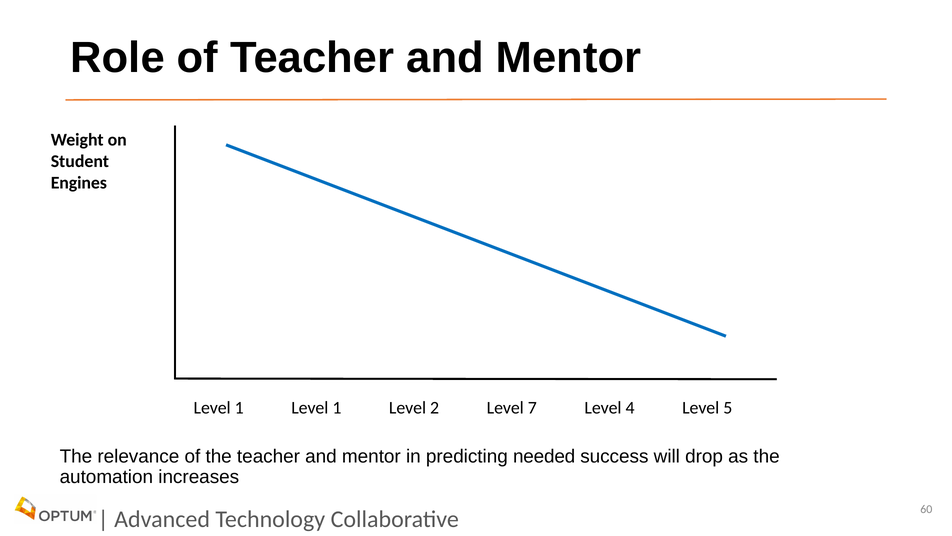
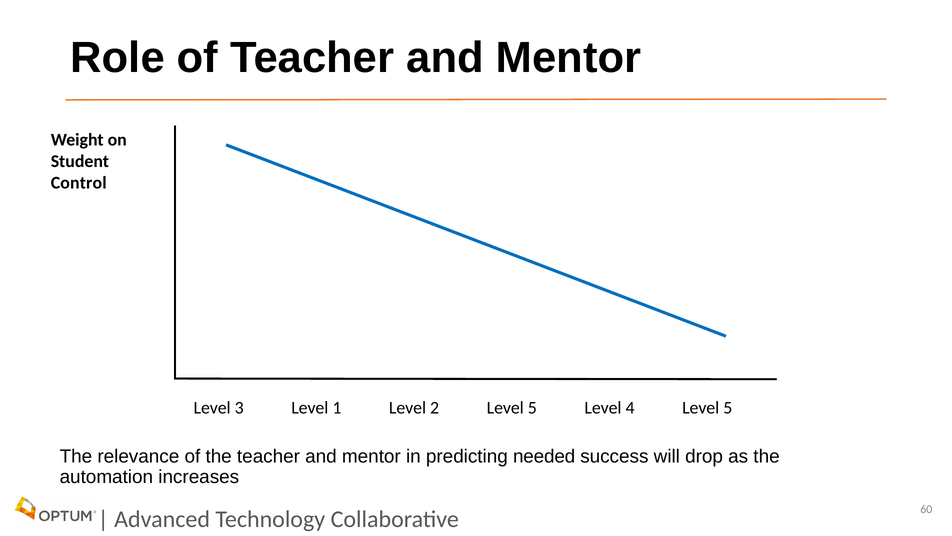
Engines: Engines -> Control
1 at (239, 408): 1 -> 3
2 Level 7: 7 -> 5
